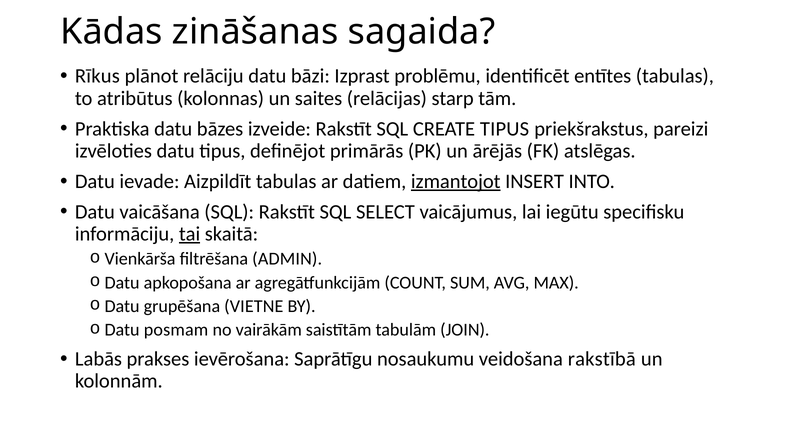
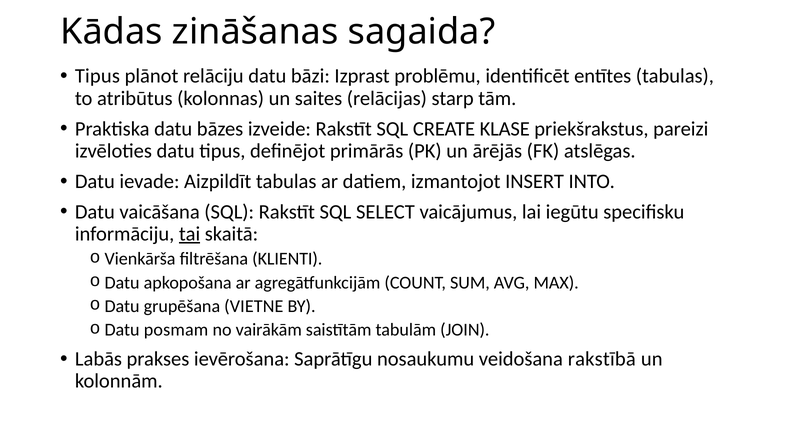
Rīkus at (97, 76): Rīkus -> Tipus
CREATE TIPUS: TIPUS -> KLASE
izmantojot underline: present -> none
ADMIN: ADMIN -> KLIENTI
